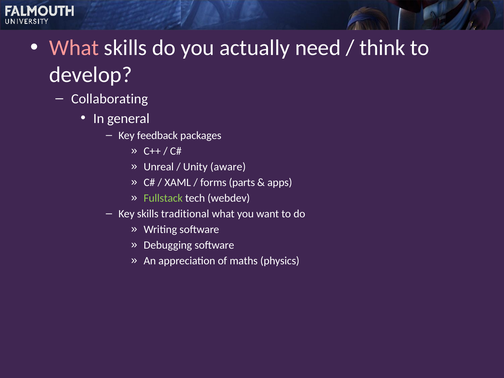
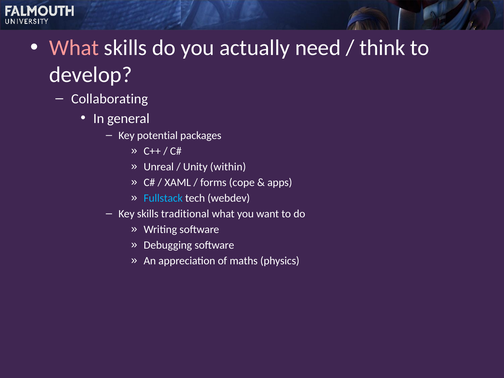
feedback: feedback -> potential
aware: aware -> within
parts: parts -> cope
Fullstack colour: light green -> light blue
